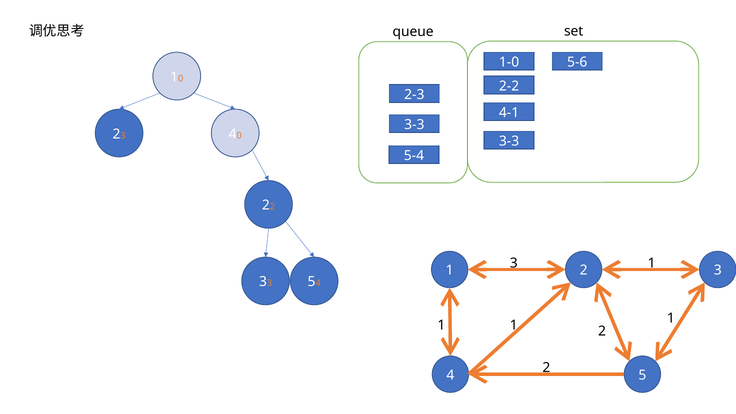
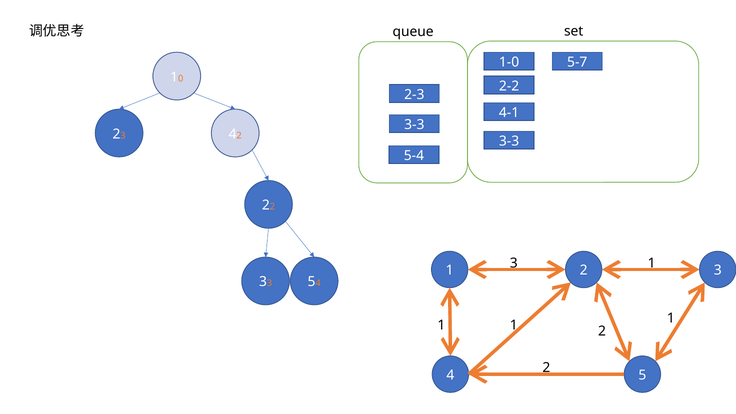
5-6: 5-6 -> 5-7
0 at (239, 136): 0 -> 2
